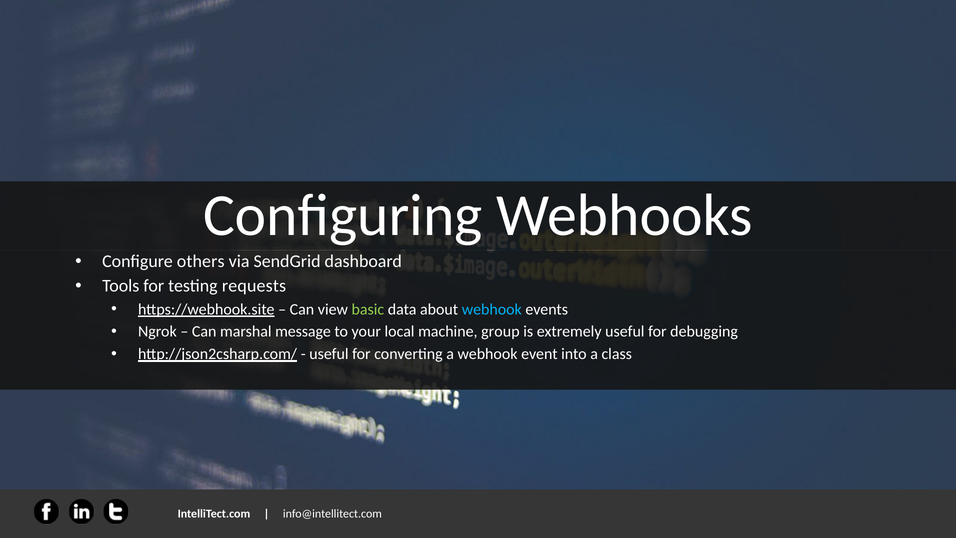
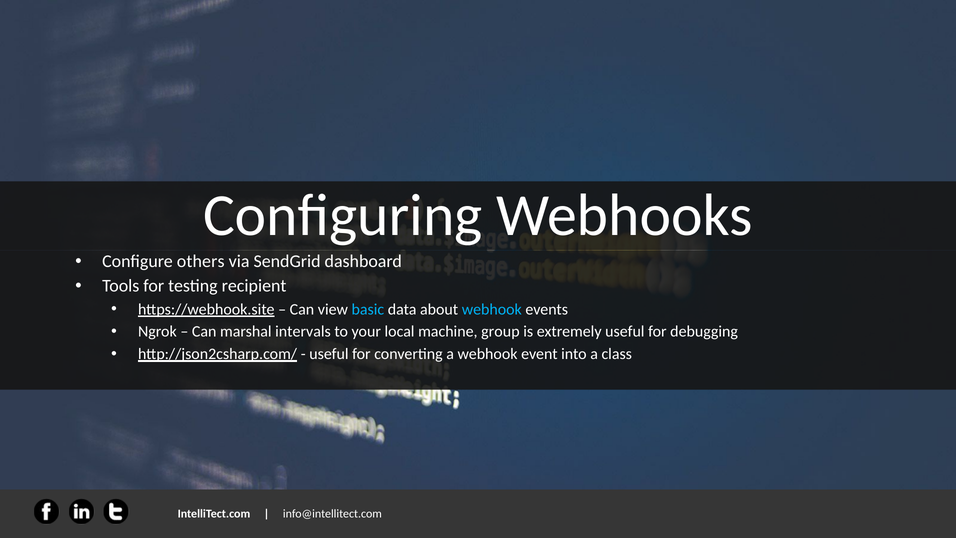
requests: requests -> recipient
basic colour: light green -> light blue
message: message -> intervals
